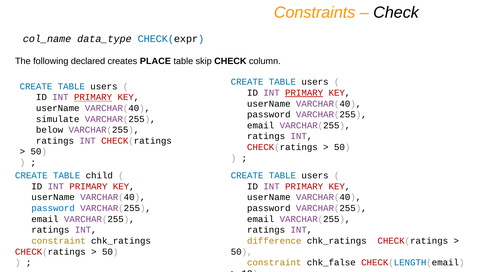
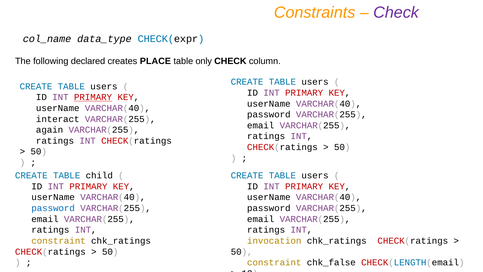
Check at (396, 13) colour: black -> purple
skip: skip -> only
PRIMARY at (304, 93) underline: present -> none
simulate: simulate -> interact
below: below -> again
difference: difference -> invocation
